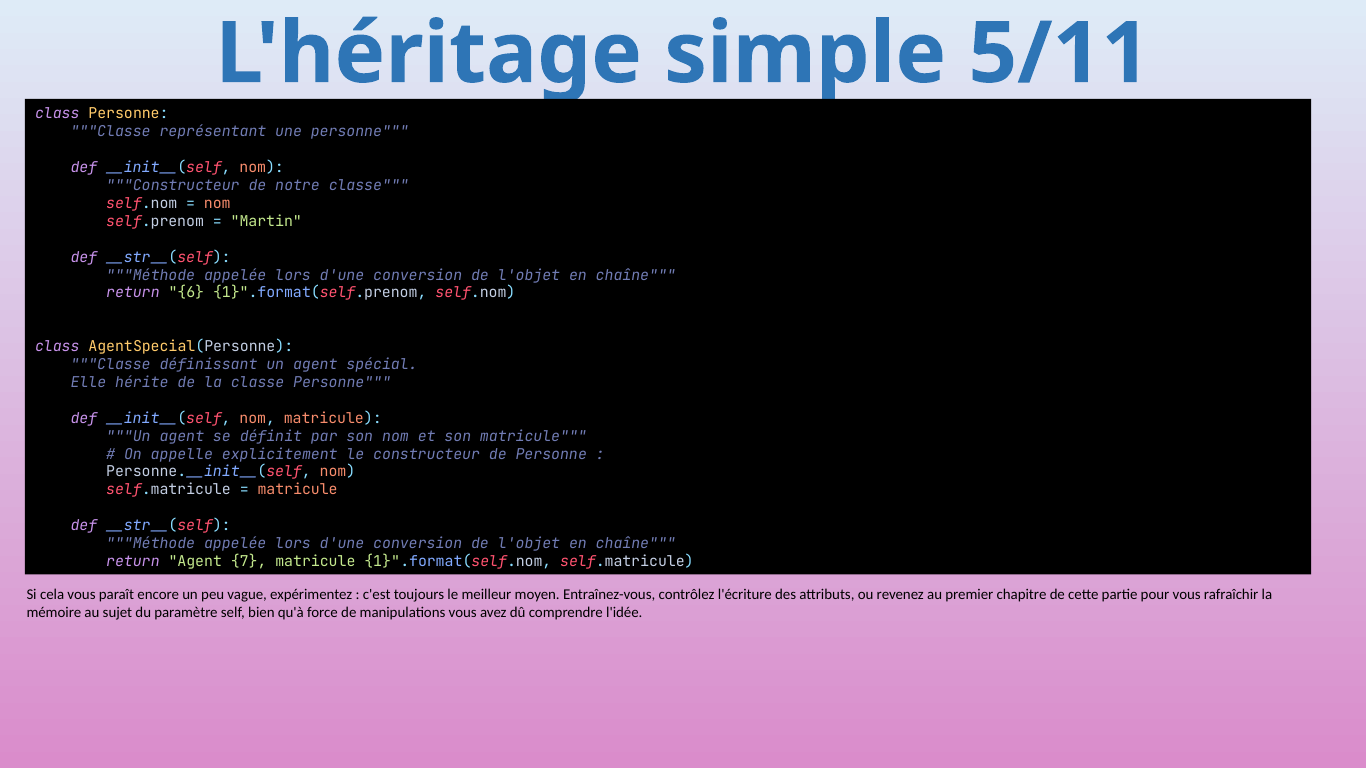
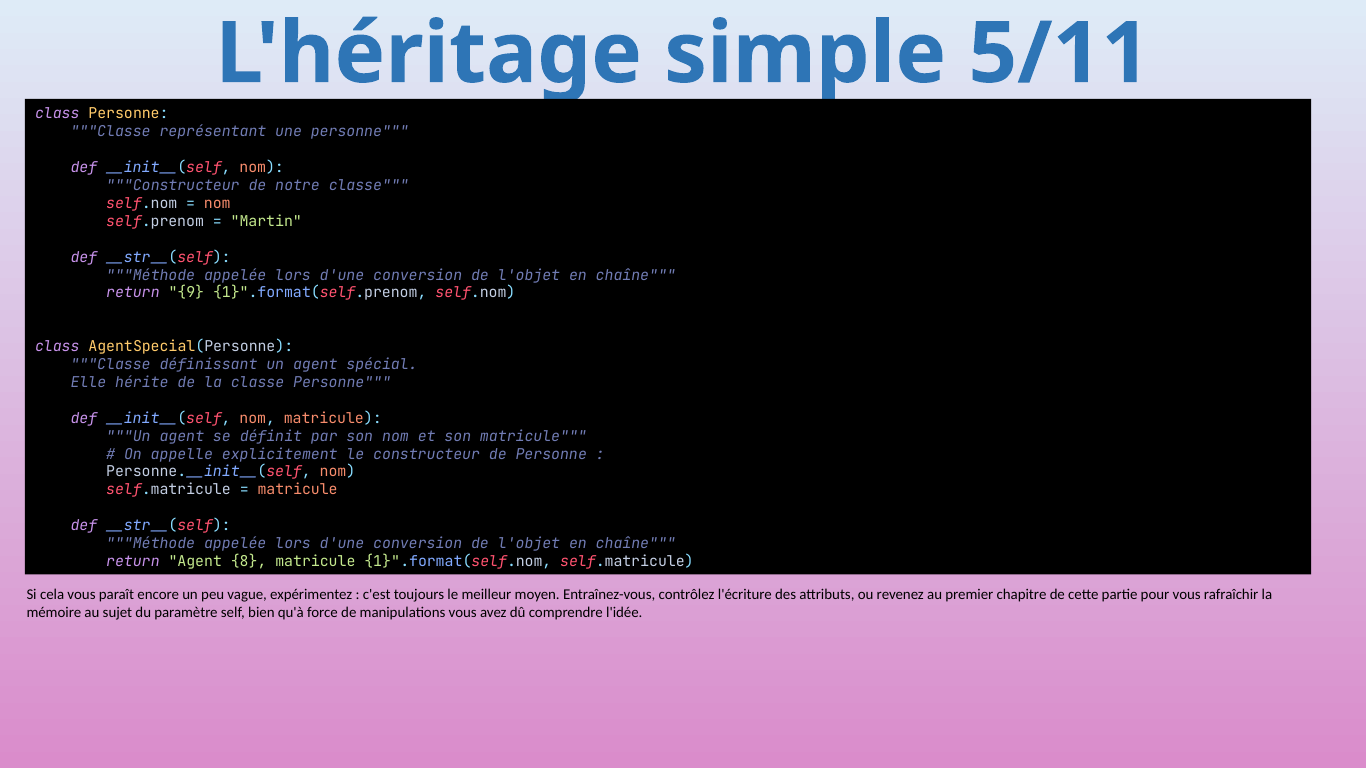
6: 6 -> 9
7: 7 -> 8
